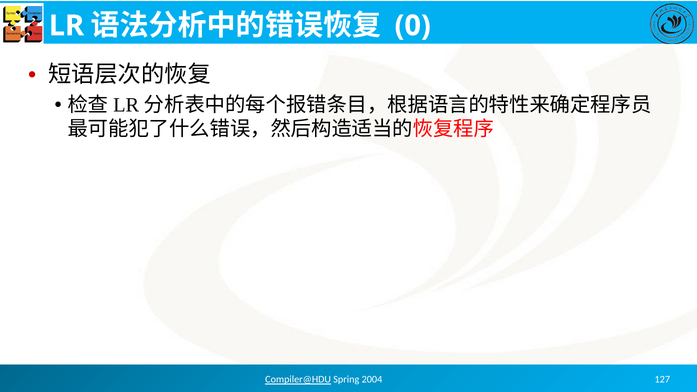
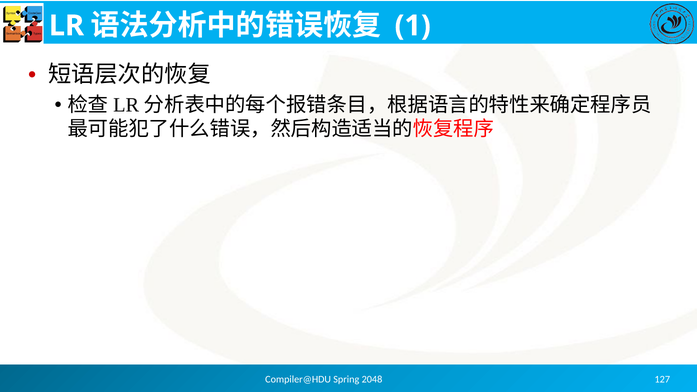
0: 0 -> 1
Compiler@HDU underline: present -> none
2004: 2004 -> 2048
